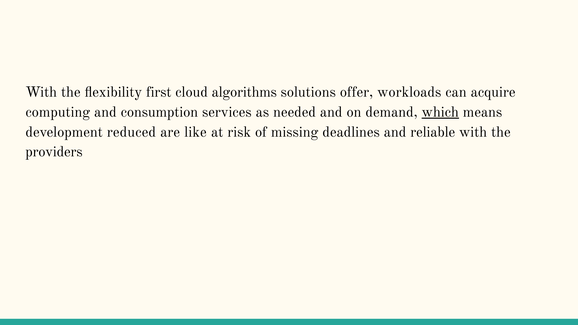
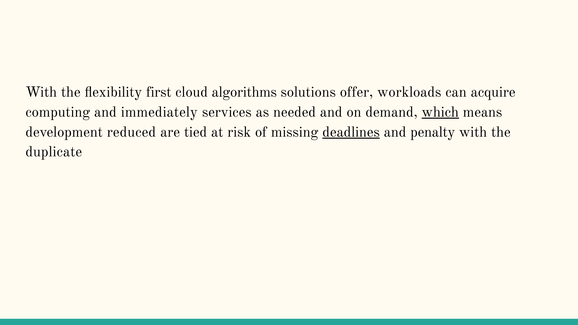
consumption: consumption -> immediately
like: like -> tied
deadlines underline: none -> present
reliable: reliable -> penalty
providers: providers -> duplicate
